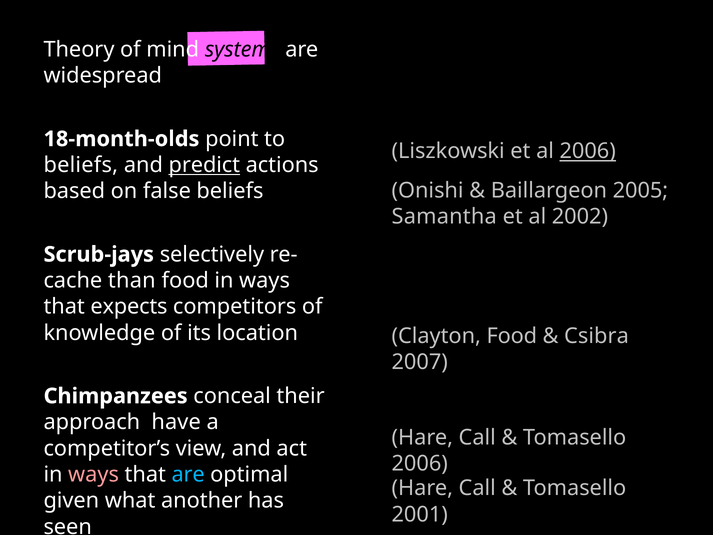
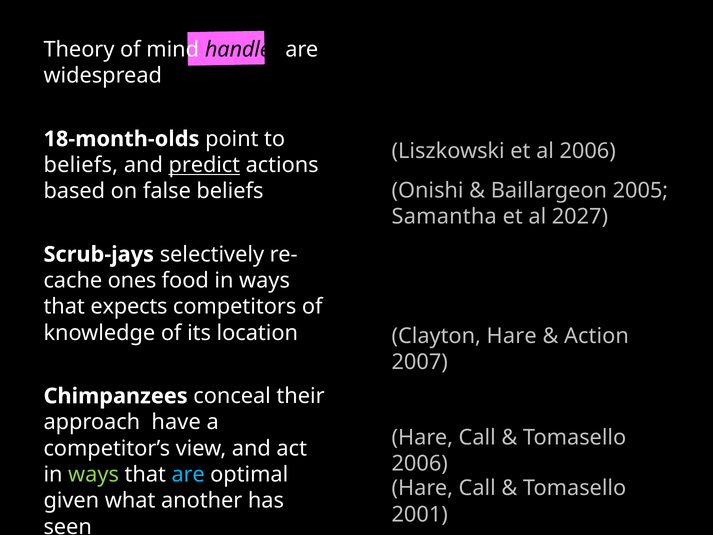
systems: systems -> handles
2006 at (588, 151) underline: present -> none
2002: 2002 -> 2027
than: than -> ones
Clayton Food: Food -> Hare
Csibra: Csibra -> Action
ways at (94, 474) colour: pink -> light green
